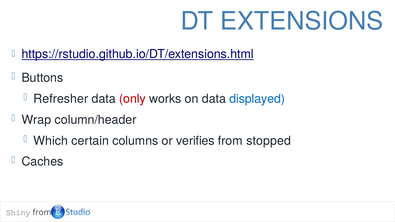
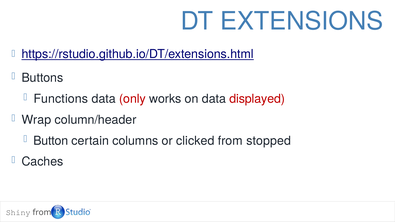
Refresher: Refresher -> Functions
displayed colour: blue -> red
Which: Which -> Button
verifies: verifies -> clicked
